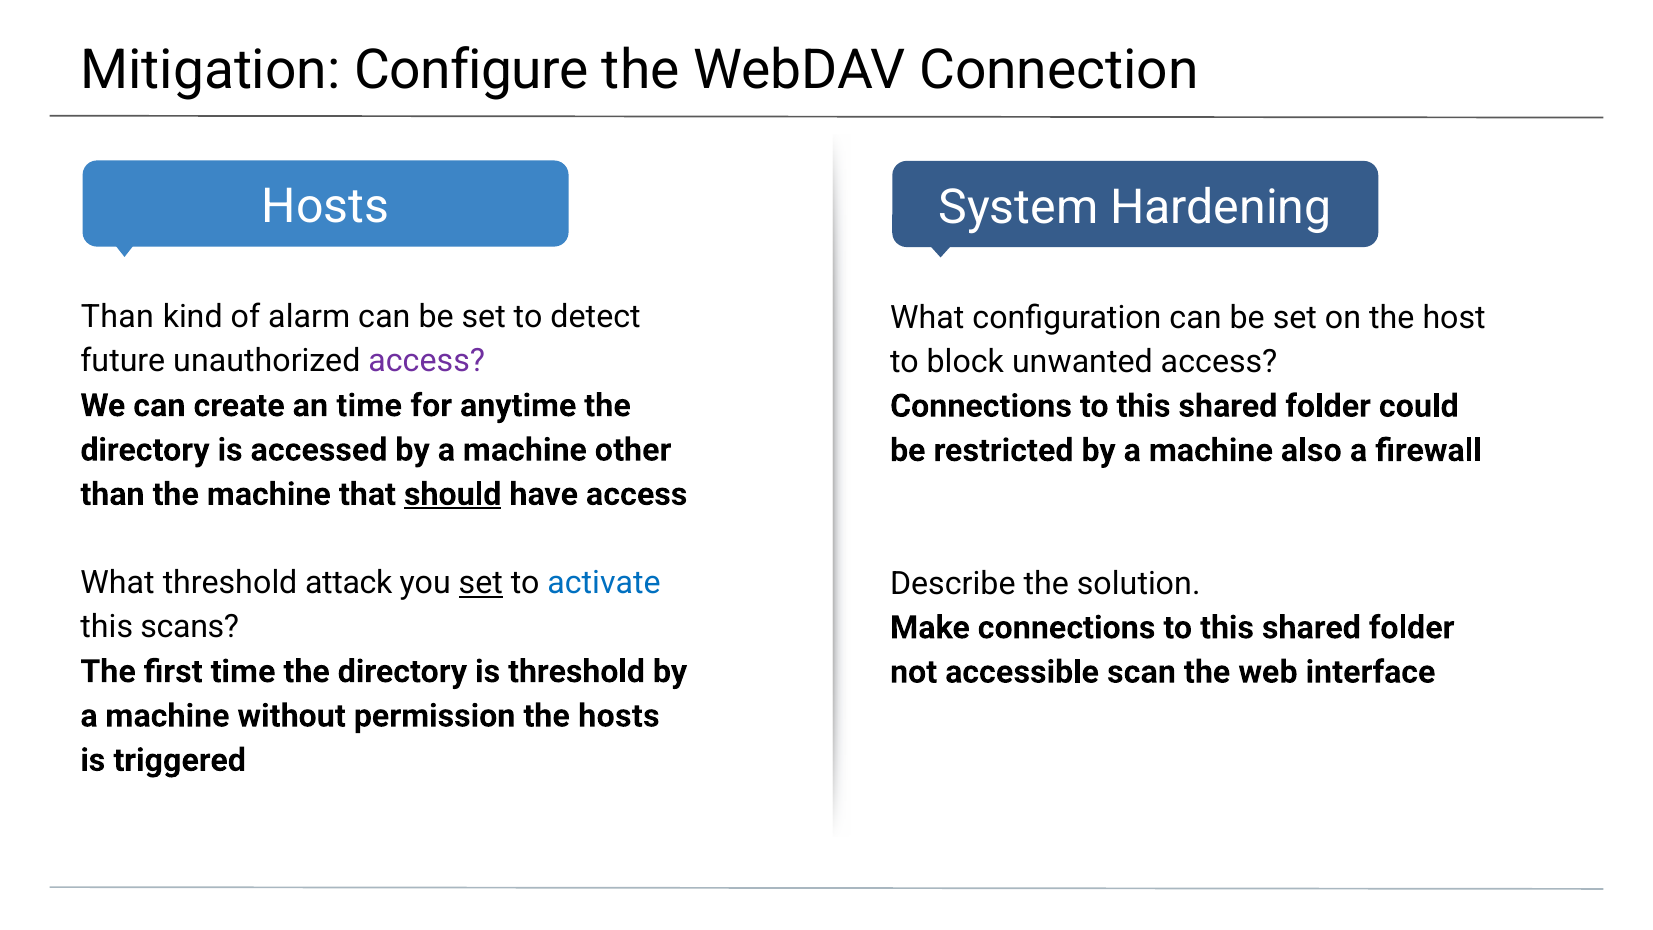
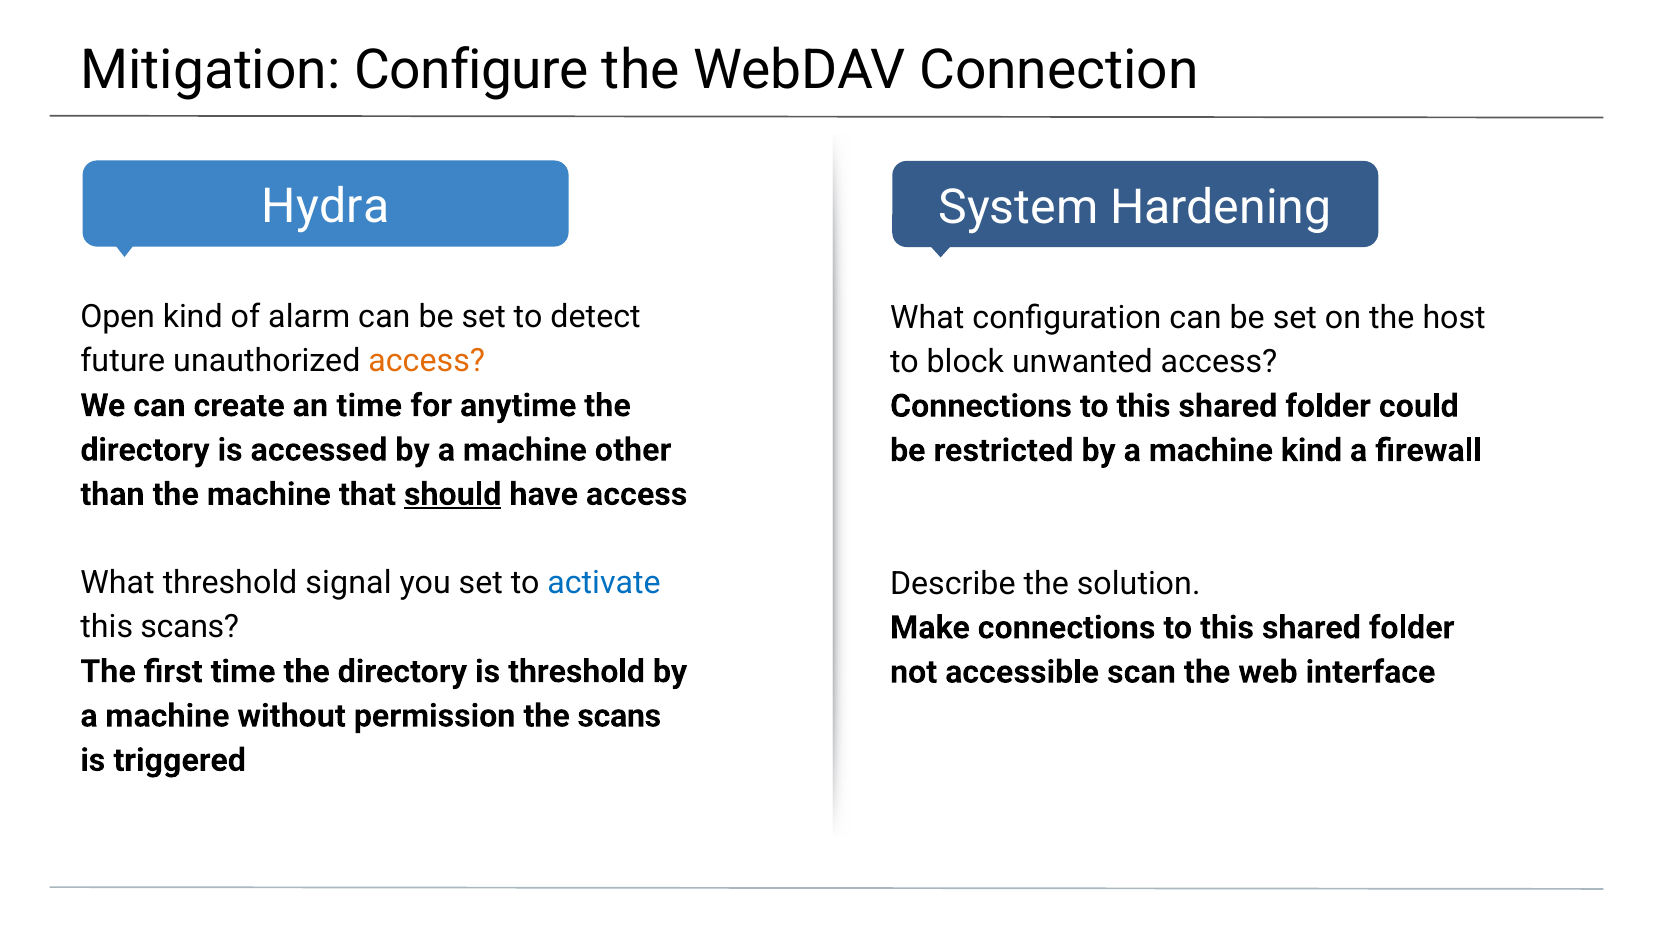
Hosts at (326, 207): Hosts -> Hydra
Than at (117, 317): Than -> Open
access at (427, 361) colour: purple -> orange
machine also: also -> kind
attack: attack -> signal
set at (481, 583) underline: present -> none
the hosts: hosts -> scans
